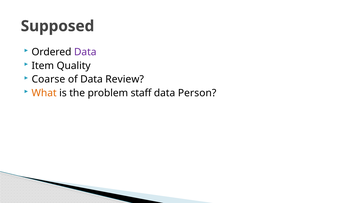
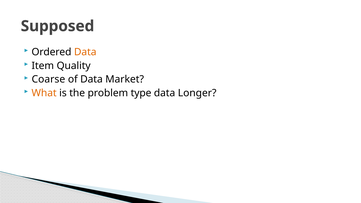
Data at (85, 52) colour: purple -> orange
Review: Review -> Market
staff: staff -> type
Person: Person -> Longer
